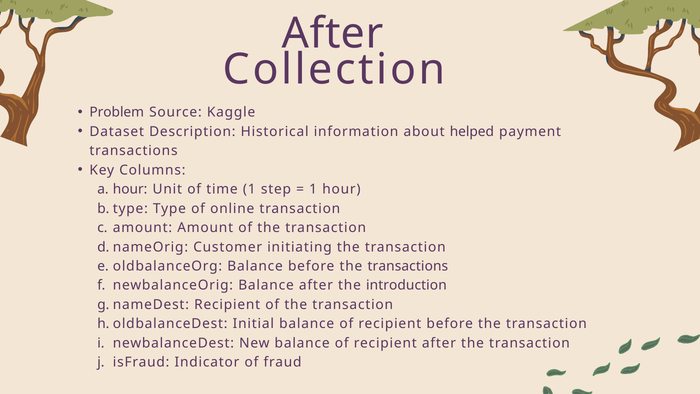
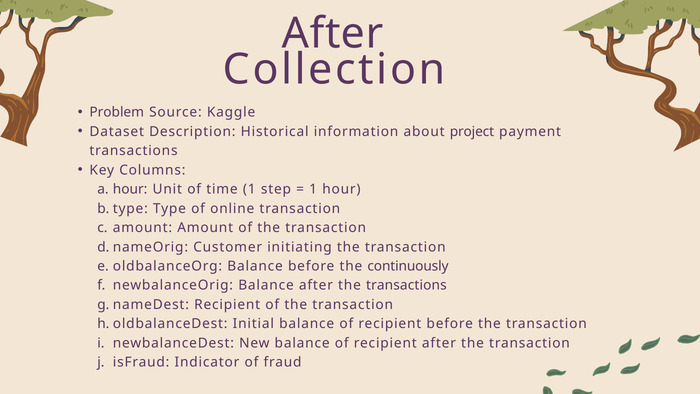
helped: helped -> project
the transactions: transactions -> continuously
the introduction: introduction -> transactions
